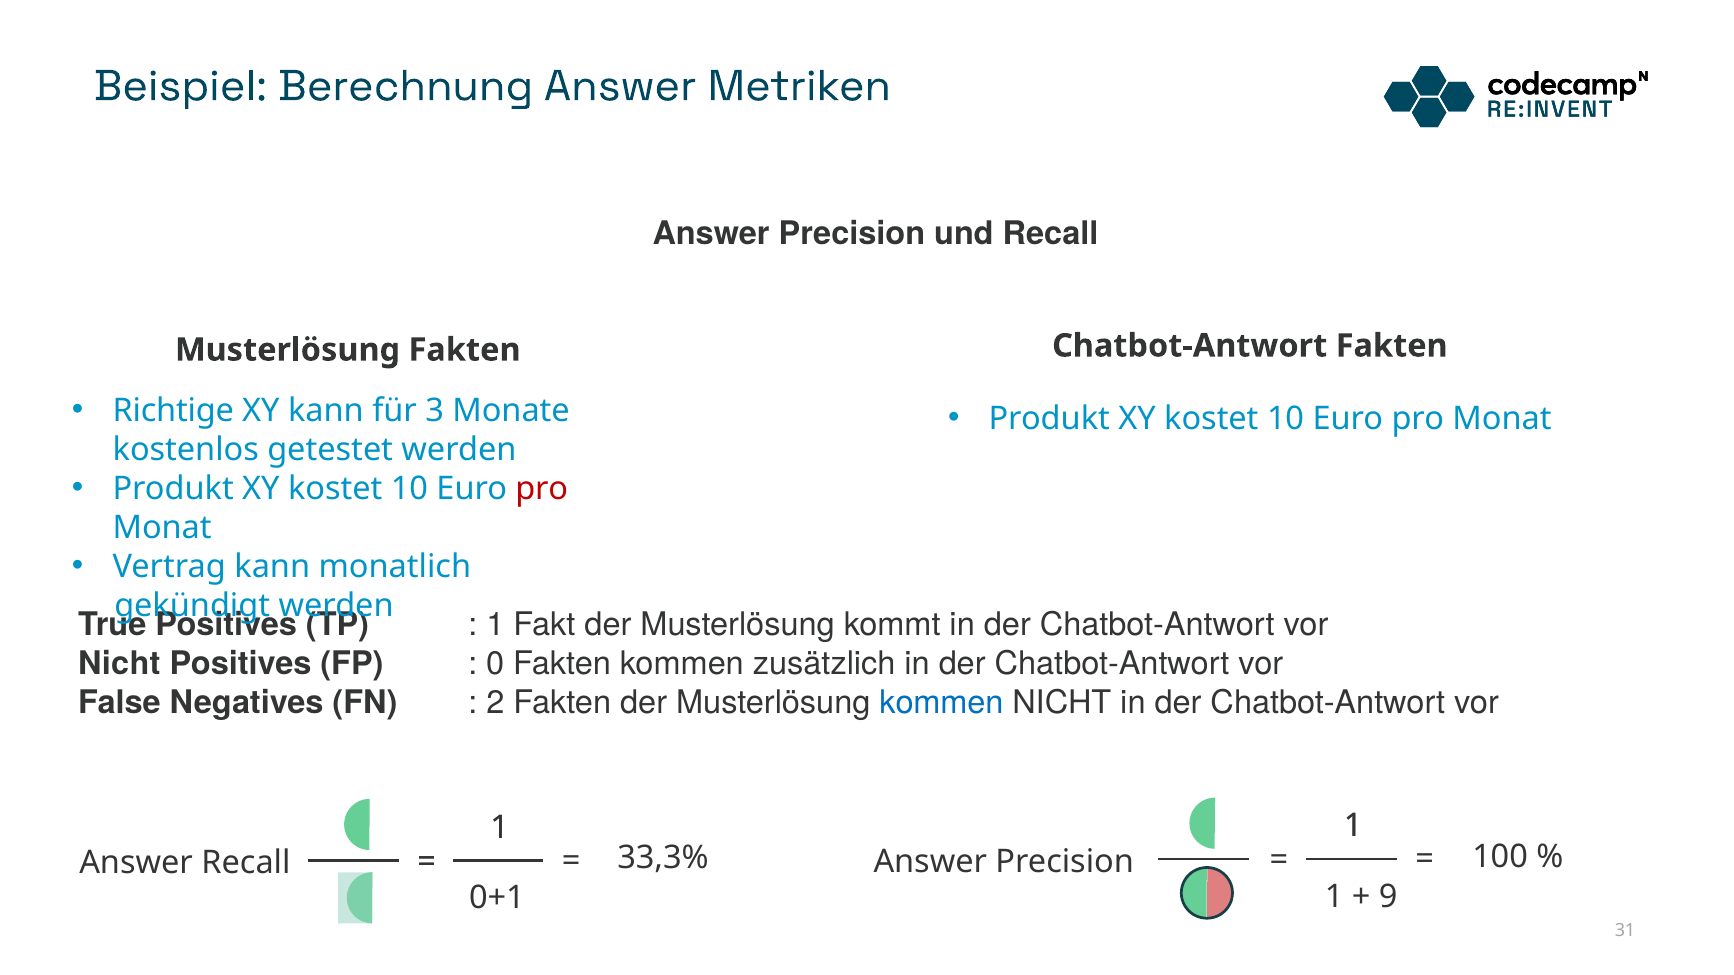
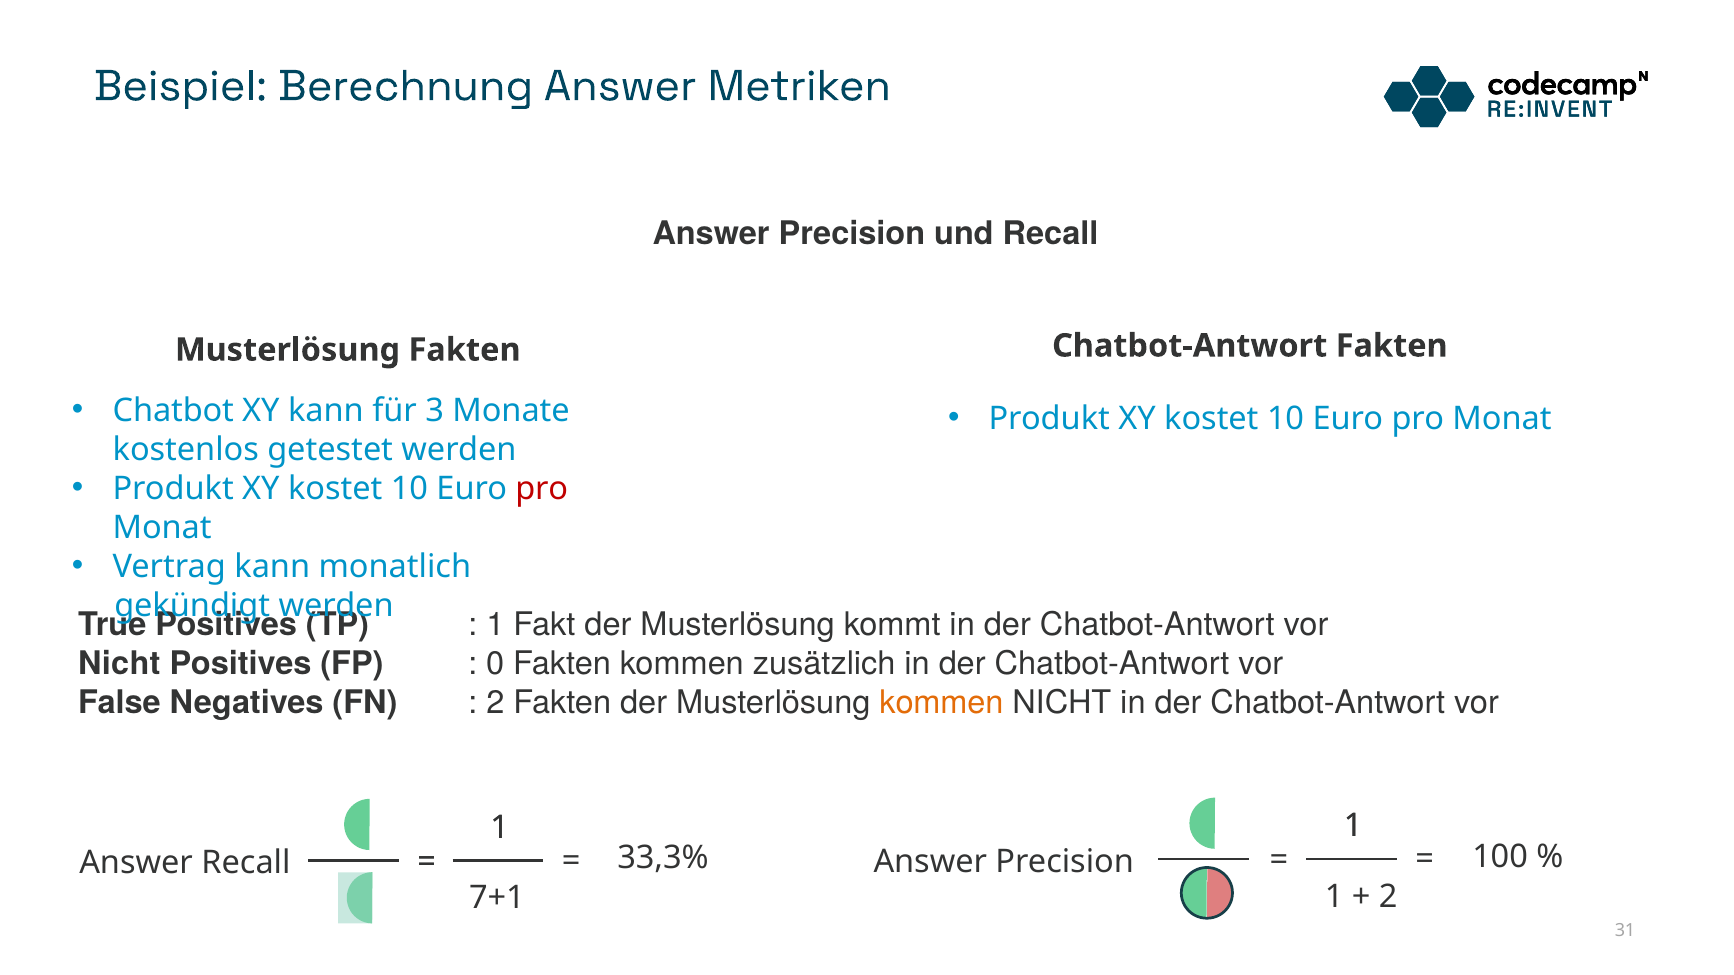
Richtige: Richtige -> Chatbot
kommen at (941, 703) colour: blue -> orange
9 at (1388, 897): 9 -> 2
0+1: 0+1 -> 7+1
